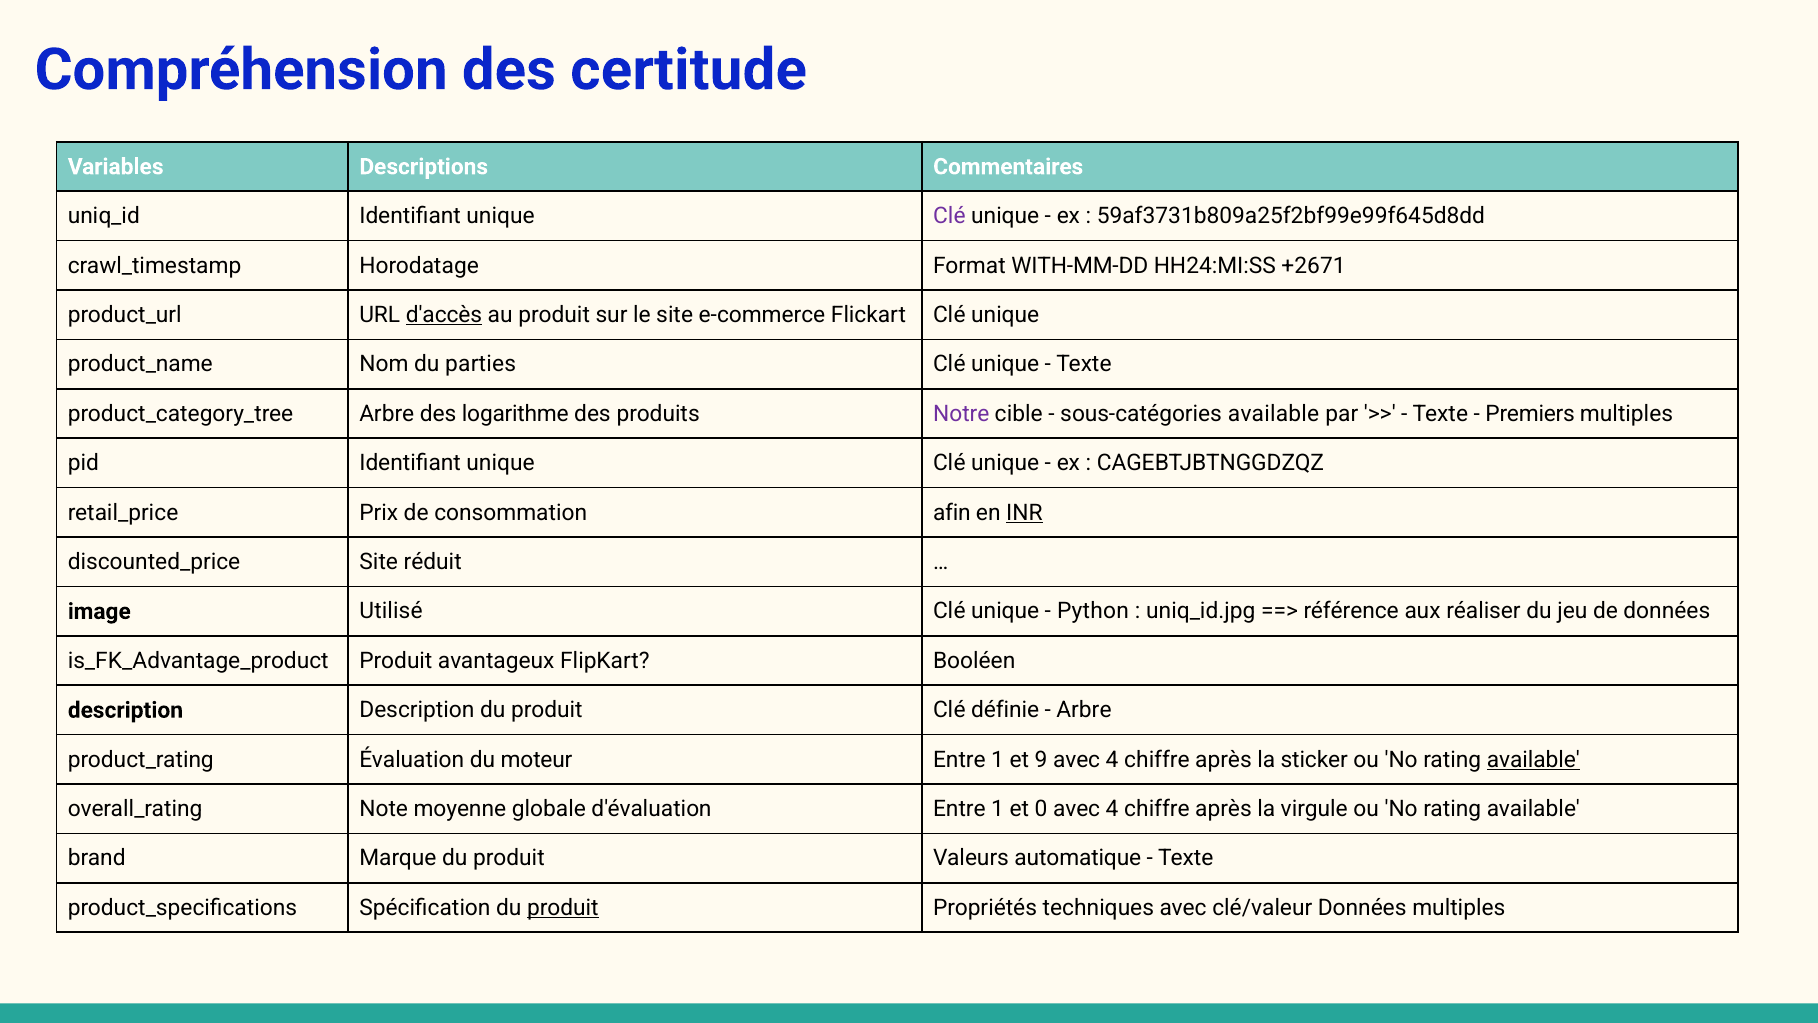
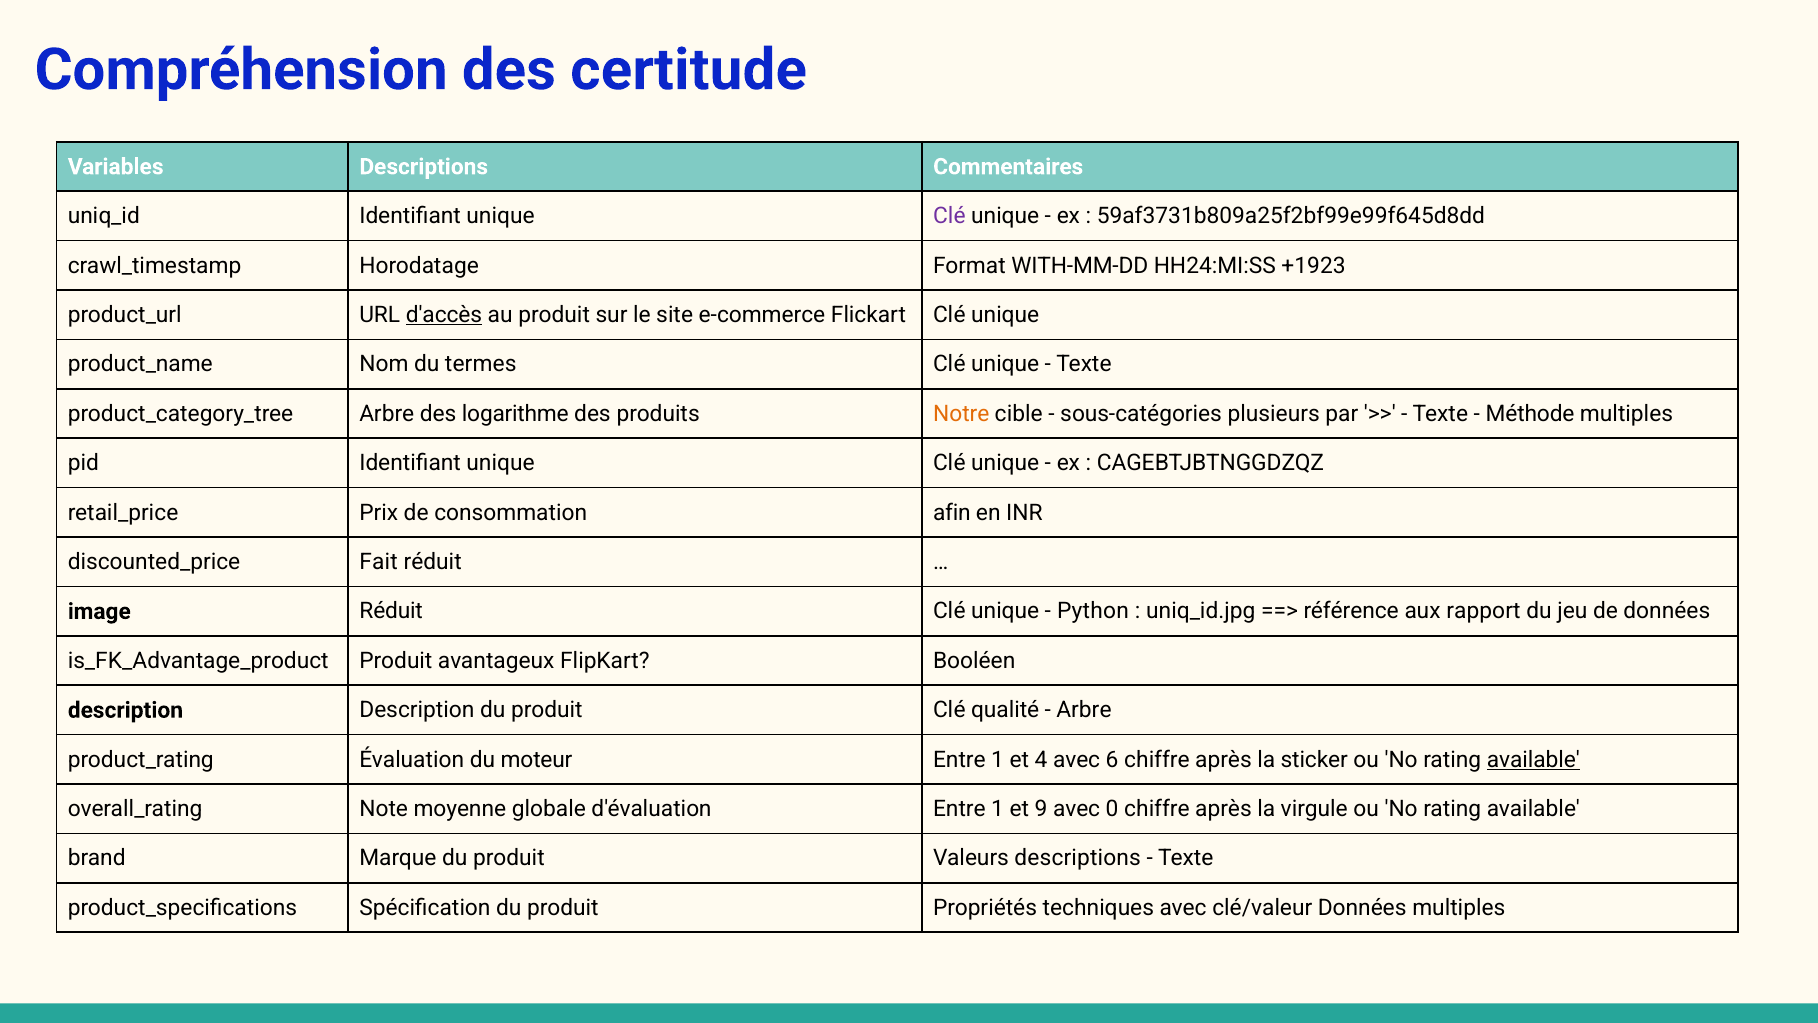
+2671: +2671 -> +1923
parties: parties -> termes
Notre colour: purple -> orange
sous-catégories available: available -> plusieurs
Premiers: Premiers -> Méthode
INR underline: present -> none
Site at (379, 562): Site -> Fait
image Utilisé: Utilisé -> Réduit
réaliser: réaliser -> rapport
définie: définie -> qualité
9: 9 -> 4
4 at (1112, 759): 4 -> 6
0: 0 -> 9
4 at (1112, 809): 4 -> 0
Valeurs automatique: automatique -> descriptions
produit at (563, 908) underline: present -> none
